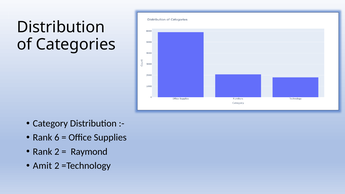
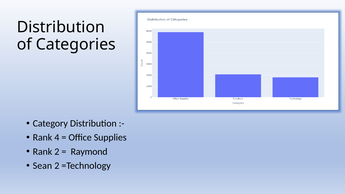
6: 6 -> 4
Amit: Amit -> Sean
